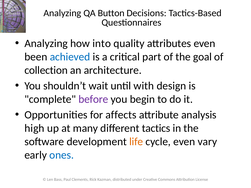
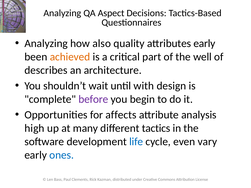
Button: Button -> Aspect
into: into -> also
attributes even: even -> early
achieved colour: blue -> orange
goal: goal -> well
collection: collection -> describes
life colour: orange -> blue
